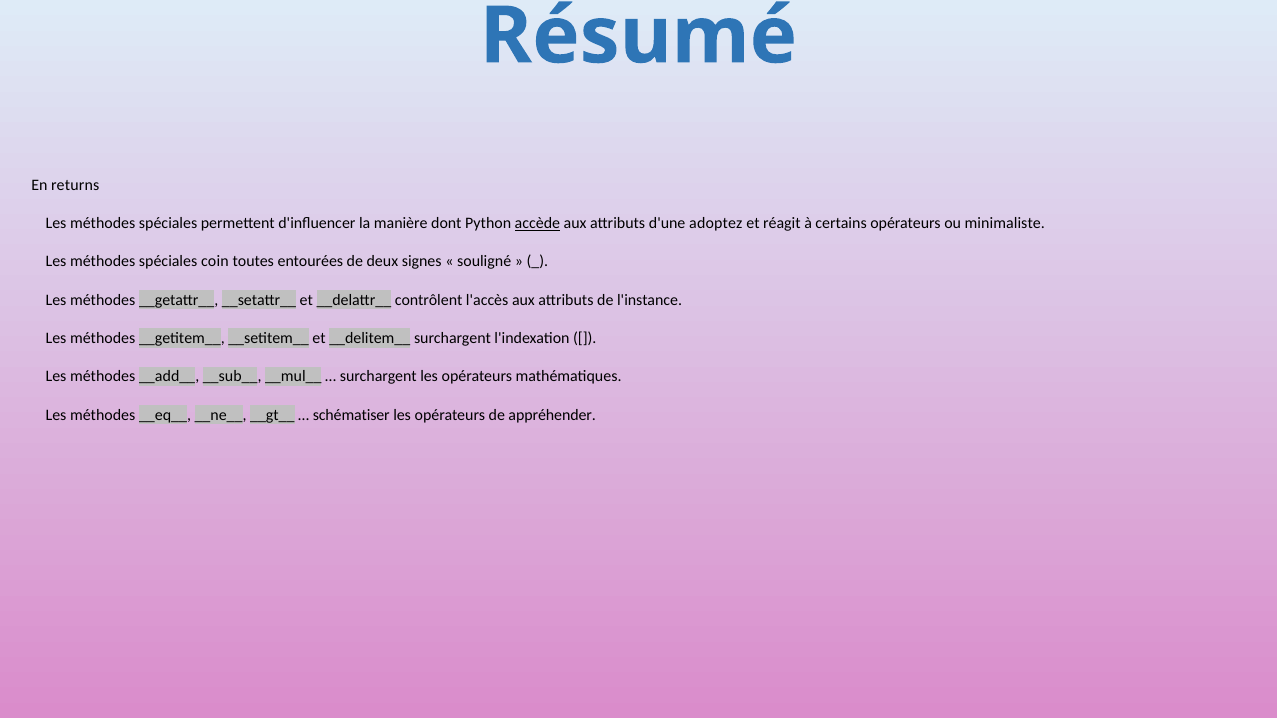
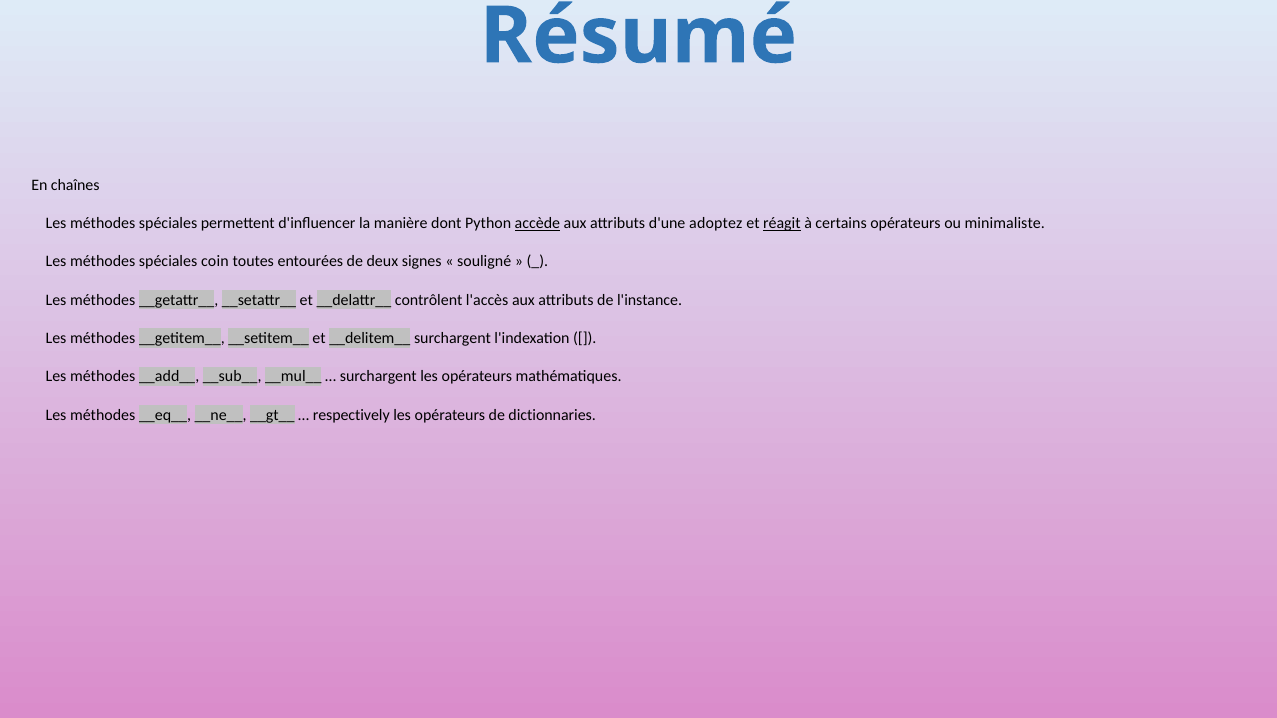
returns: returns -> chaînes
réagit underline: none -> present
schématiser: schématiser -> respectively
appréhender: appréhender -> dictionnaries
